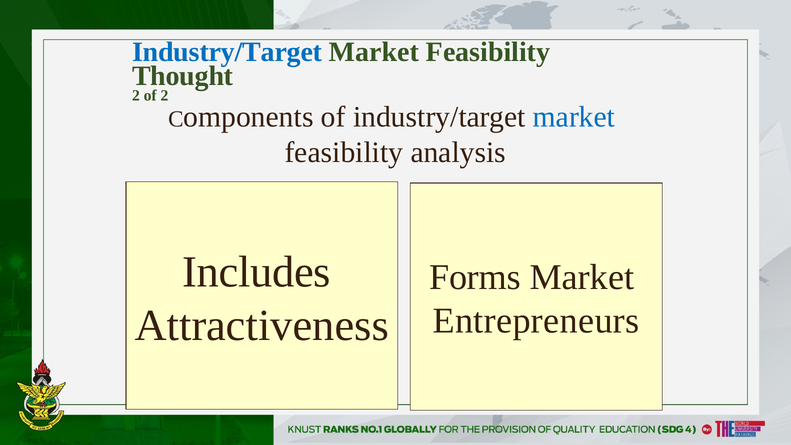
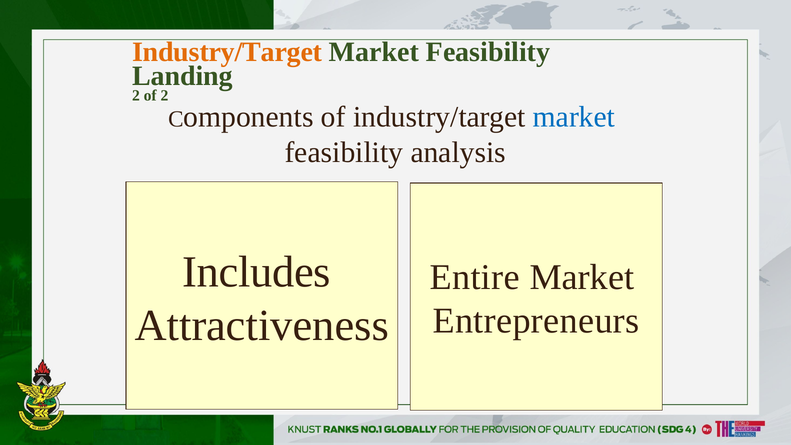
Industry/Target at (227, 52) colour: blue -> orange
Thought: Thought -> Landing
Forms: Forms -> Entire
